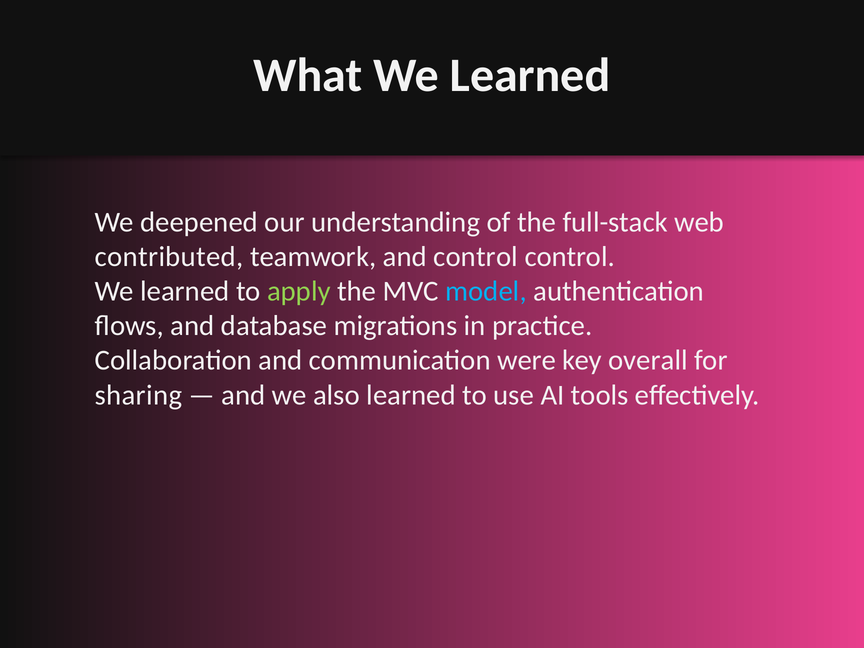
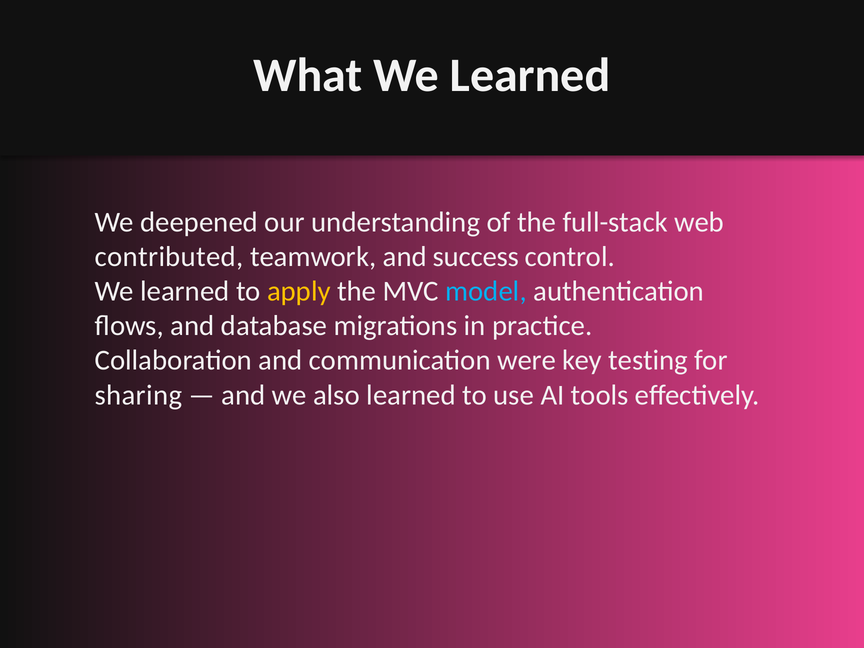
and control: control -> success
apply colour: light green -> yellow
overall: overall -> testing
